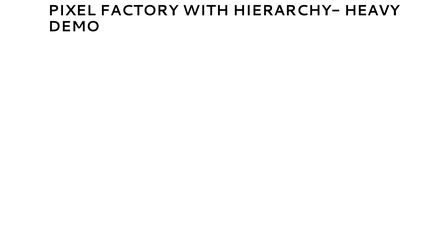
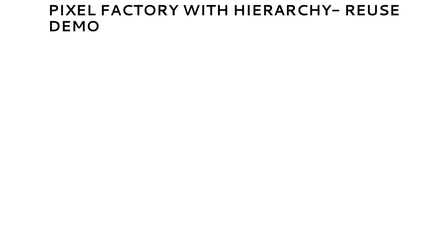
HEAVY: HEAVY -> REUSE
